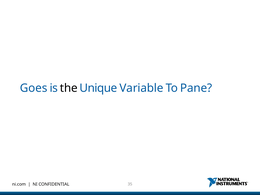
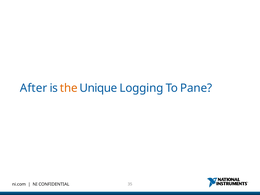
Goes: Goes -> After
the colour: black -> orange
Variable: Variable -> Logging
